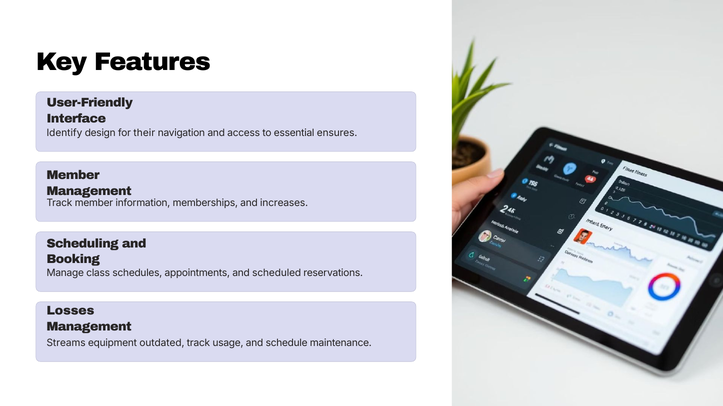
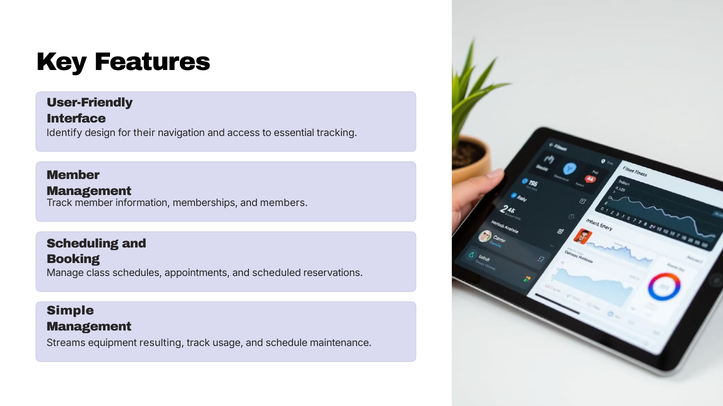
ensures: ensures -> tracking
increases: increases -> members
Losses: Losses -> Simple
outdated: outdated -> resulting
